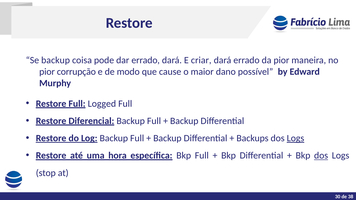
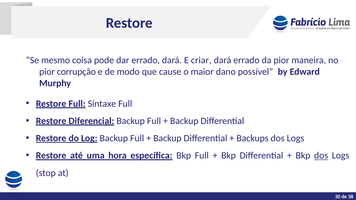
Se backup: backup -> mesmo
Logged: Logged -> Sintaxe
Logs at (295, 138) underline: present -> none
